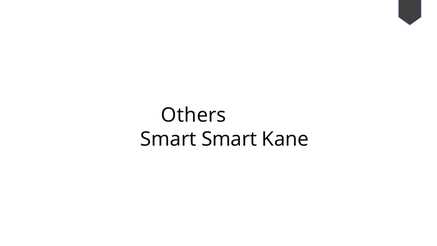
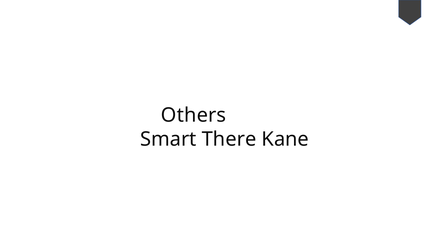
Smart Smart: Smart -> There
